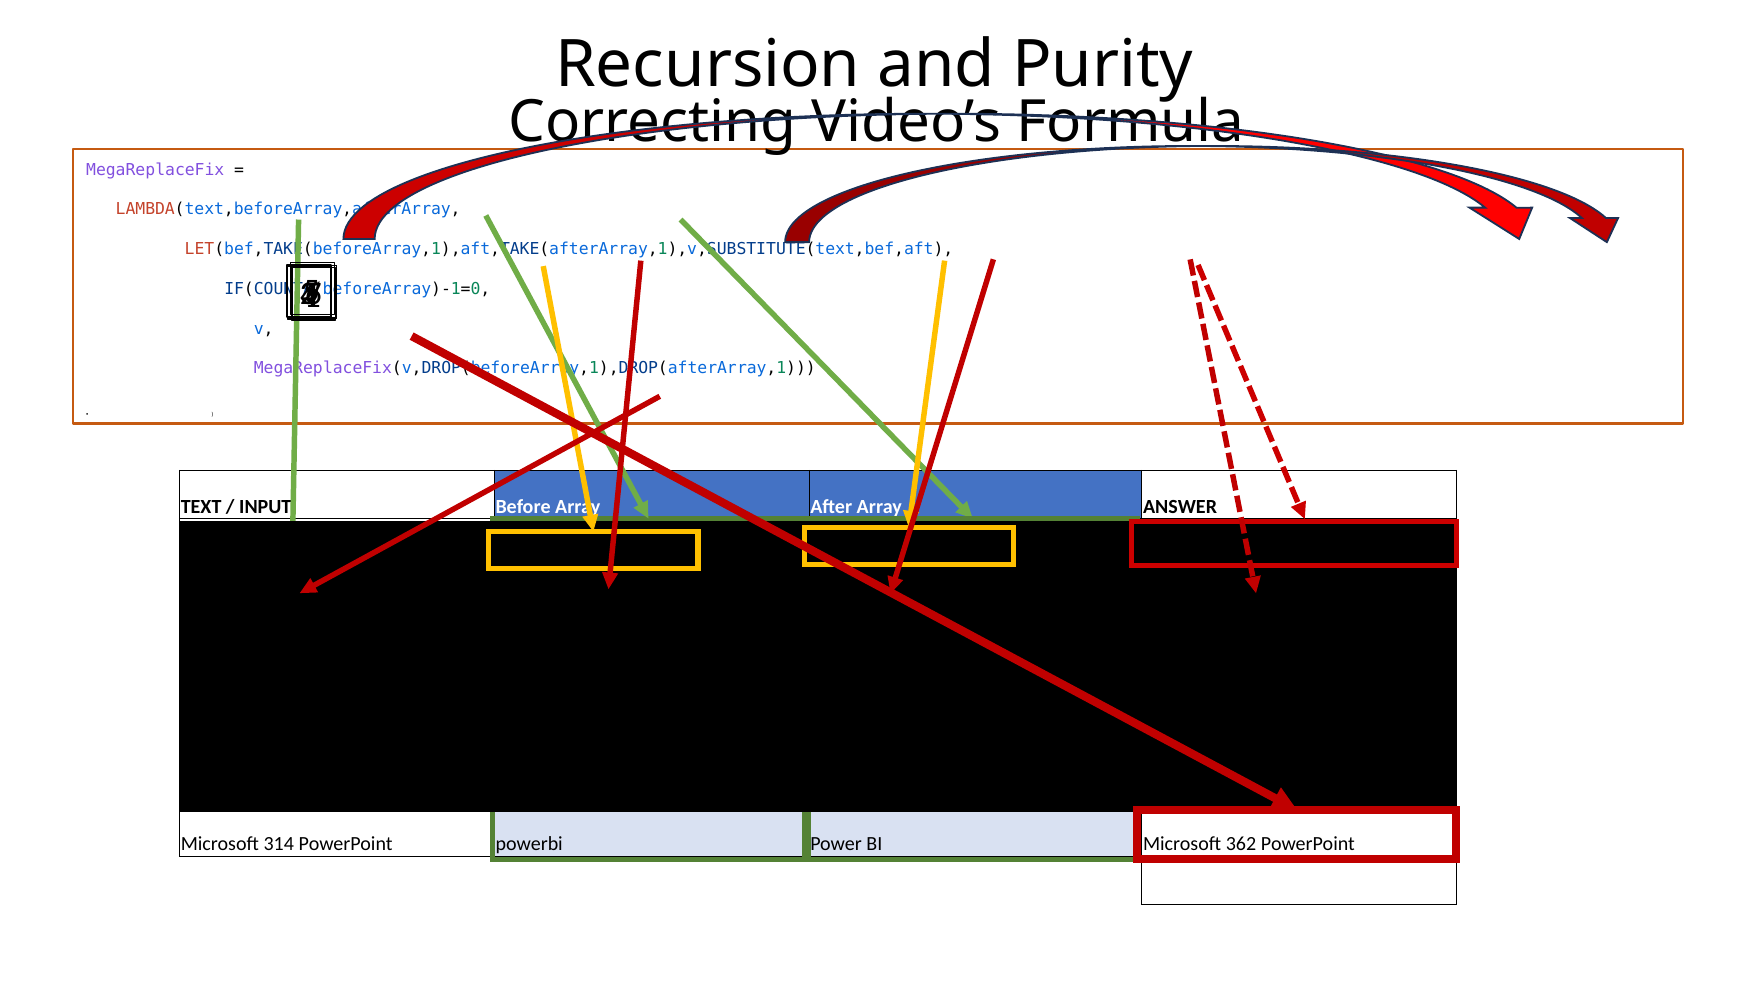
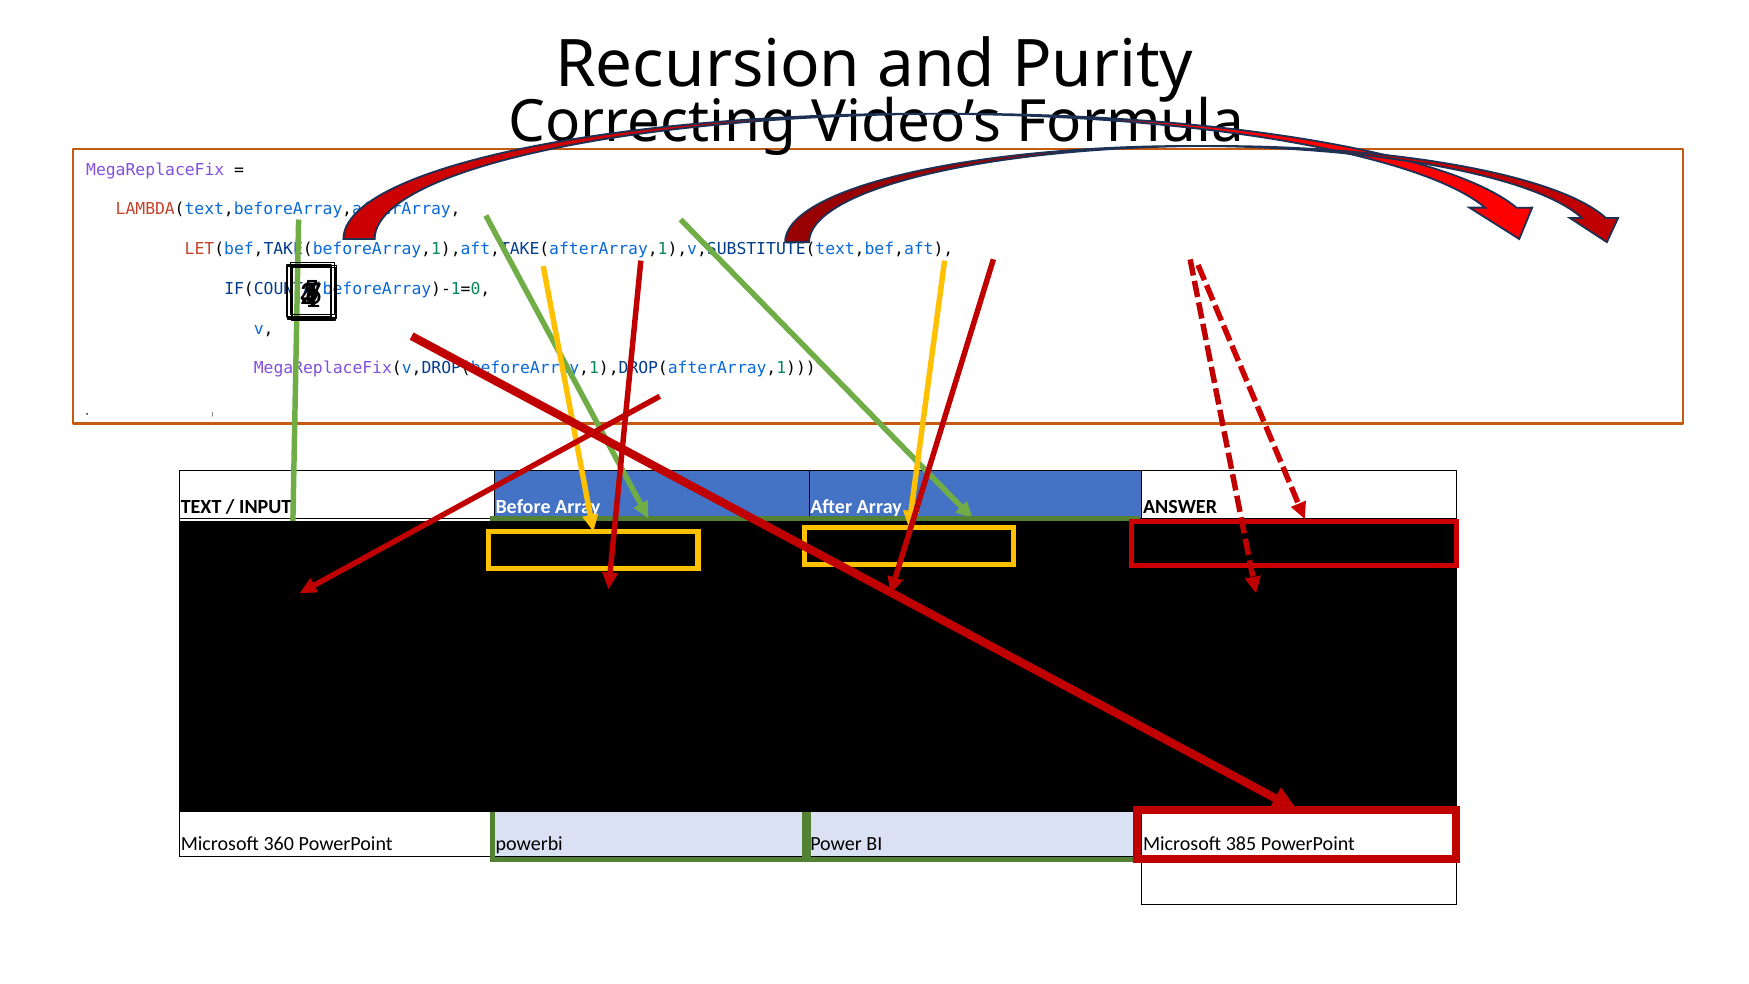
314: 314 -> 360
362: 362 -> 385
